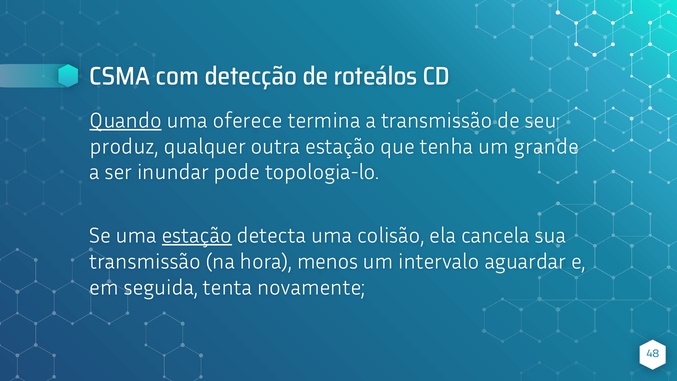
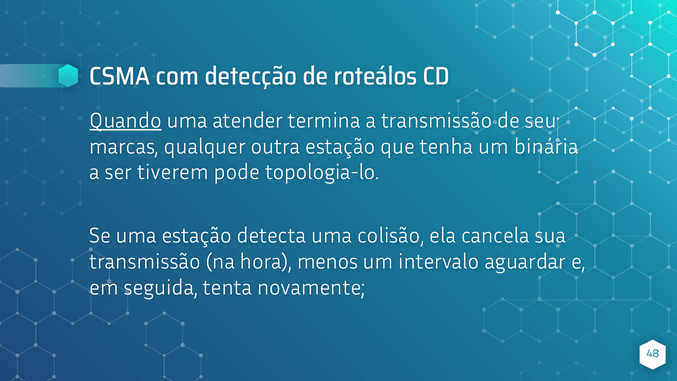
oferece: oferece -> atender
produz: produz -> marcas
grande: grande -> binária
inundar: inundar -> tiverem
estação at (197, 235) underline: present -> none
